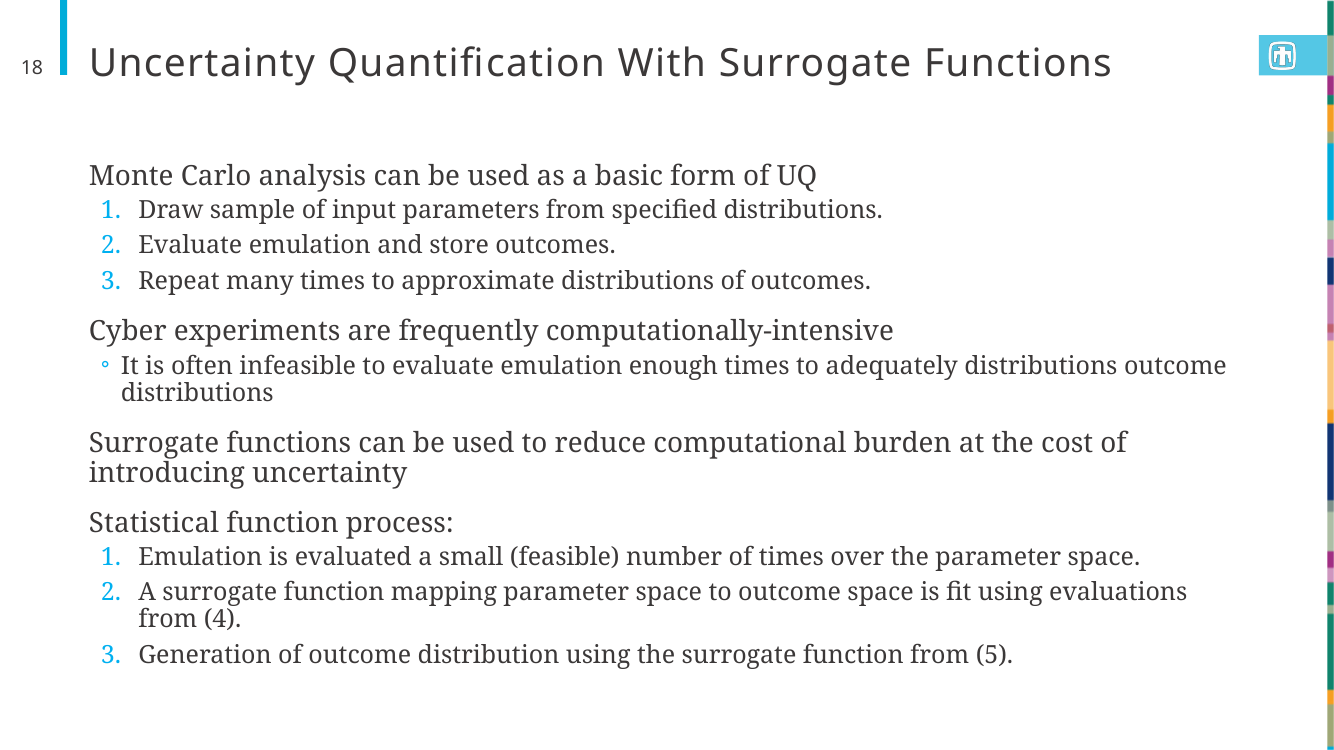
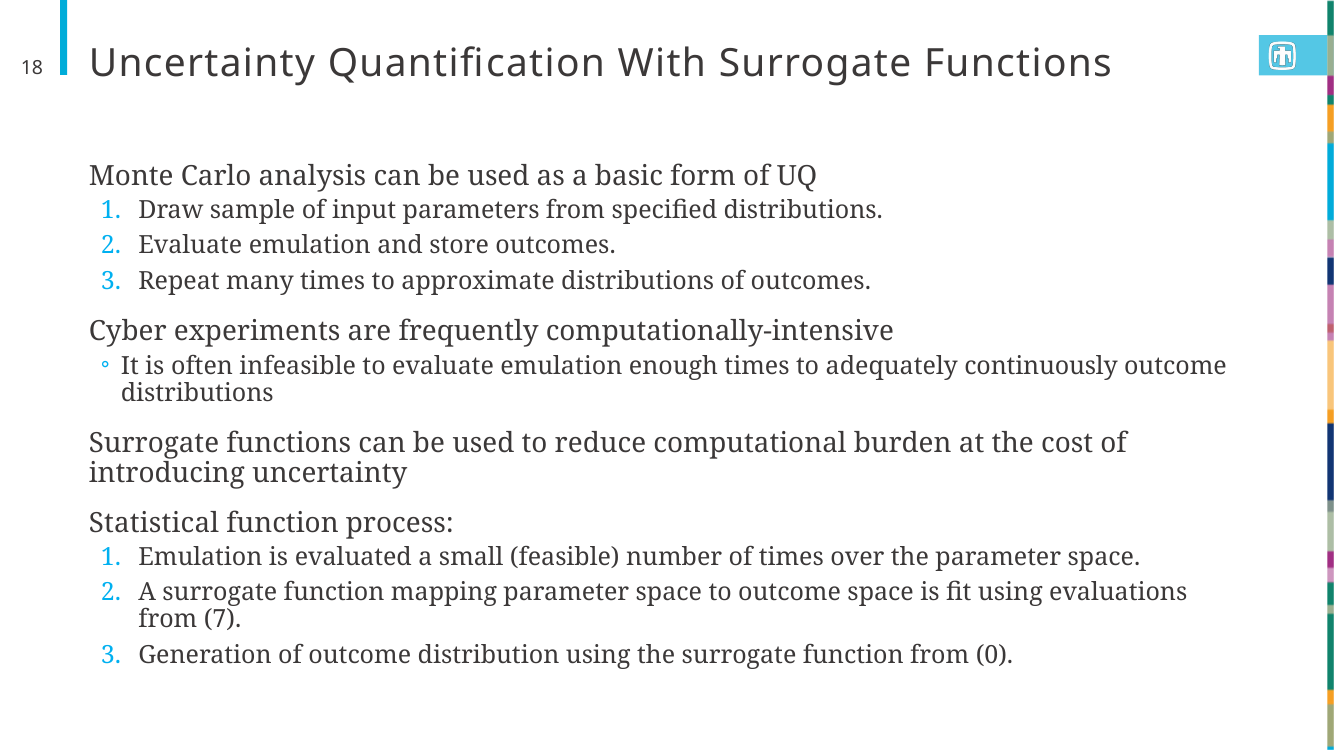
adequately distributions: distributions -> continuously
4: 4 -> 7
5: 5 -> 0
